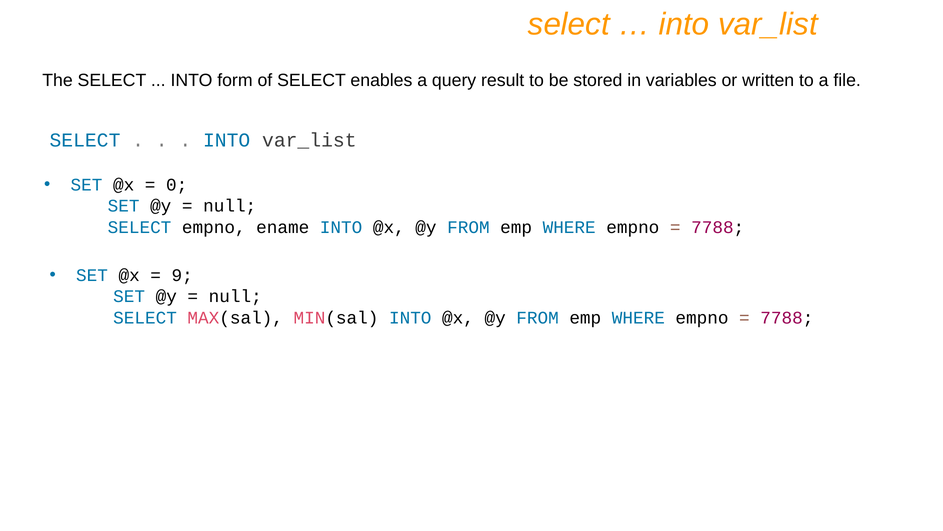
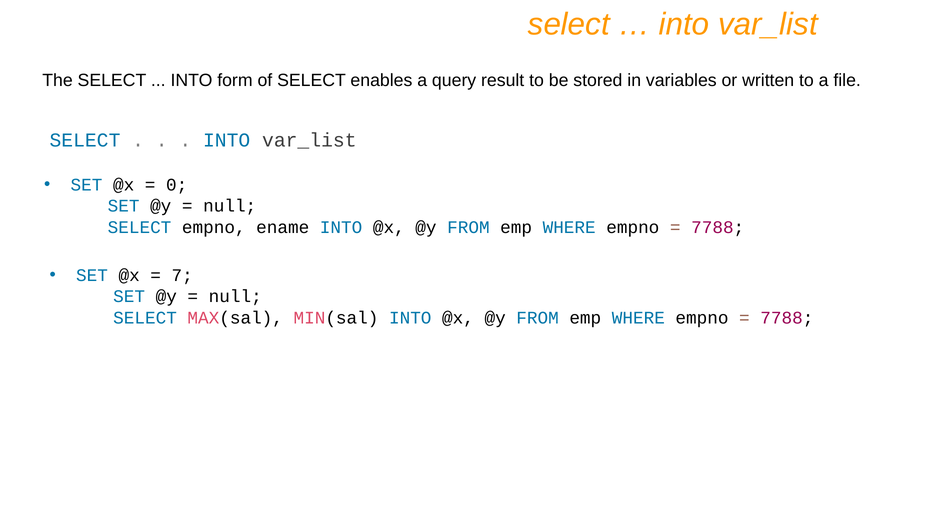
9: 9 -> 7
